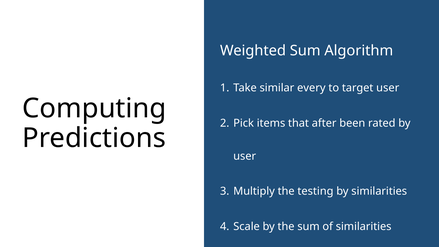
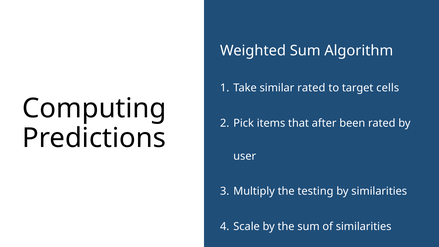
similar every: every -> rated
target user: user -> cells
